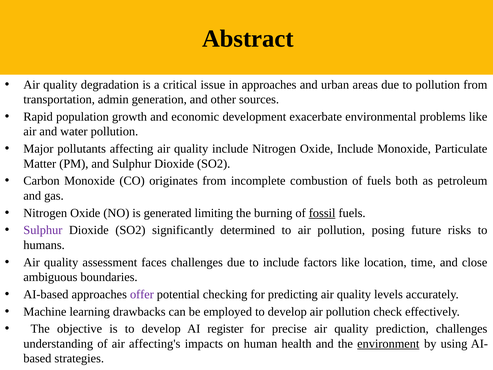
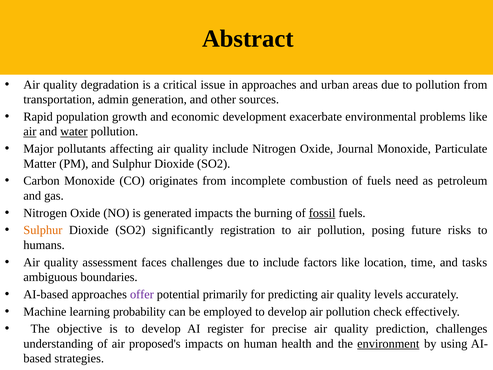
air at (30, 131) underline: none -> present
water underline: none -> present
Oxide Include: Include -> Journal
both: both -> need
generated limiting: limiting -> impacts
Sulphur at (43, 230) colour: purple -> orange
determined: determined -> registration
close: close -> tasks
checking: checking -> primarily
drawbacks: drawbacks -> probability
affecting's: affecting's -> proposed's
